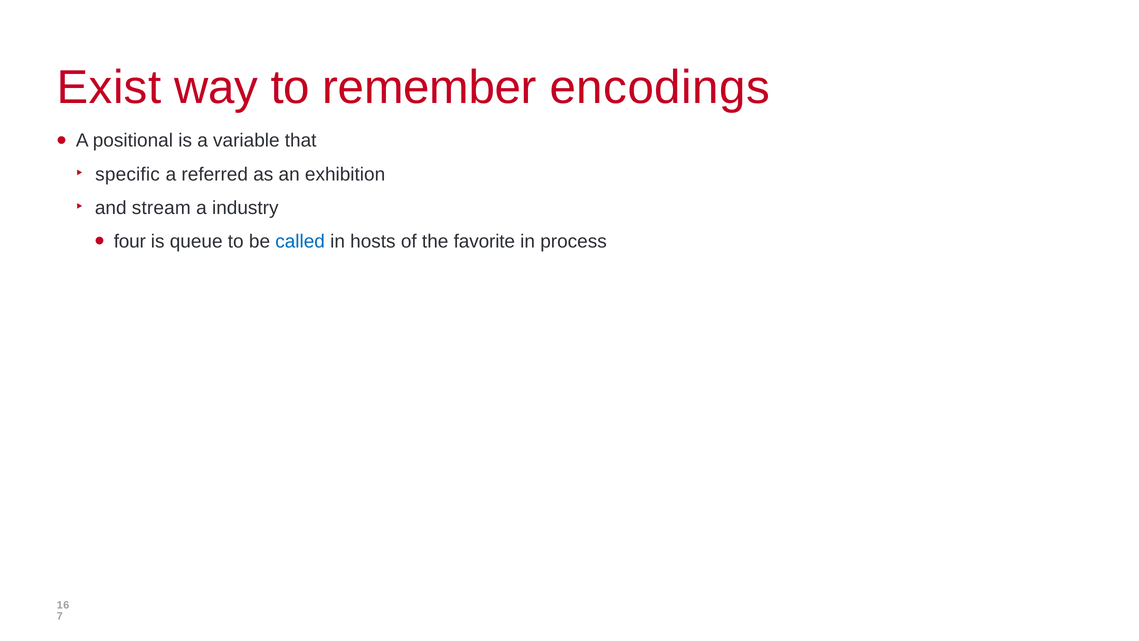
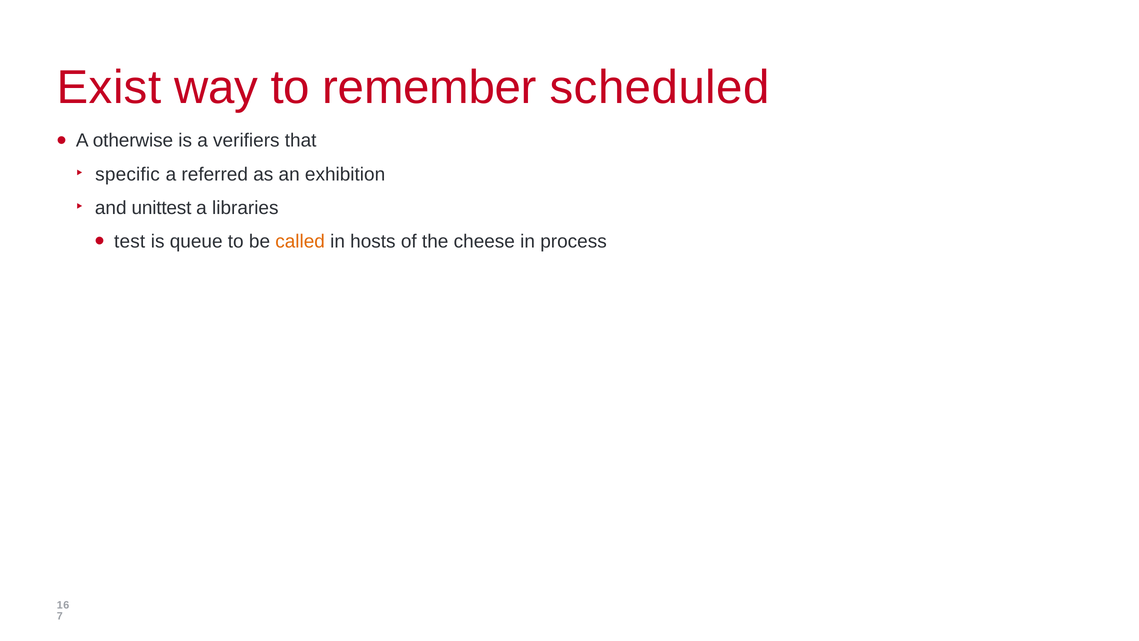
encodings: encodings -> scheduled
positional: positional -> otherwise
variable: variable -> verifiers
stream: stream -> unittest
industry: industry -> libraries
four: four -> test
called colour: blue -> orange
favorite: favorite -> cheese
